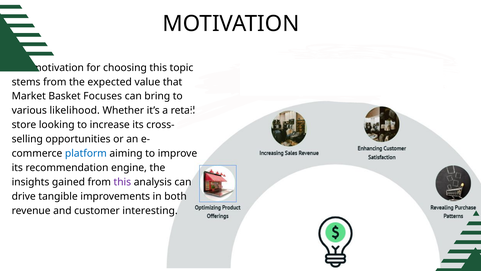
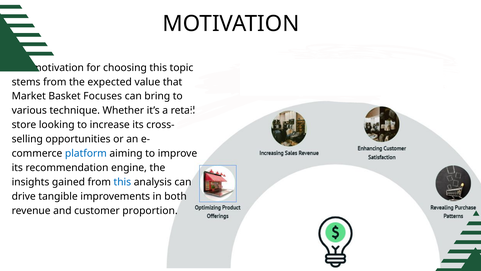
likelihood: likelihood -> technique
this at (122, 182) colour: purple -> blue
interesting: interesting -> proportion
